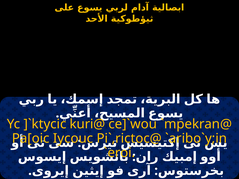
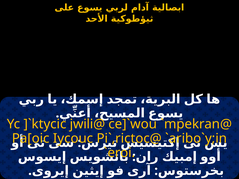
kuri@: kuri@ -> jwili@
